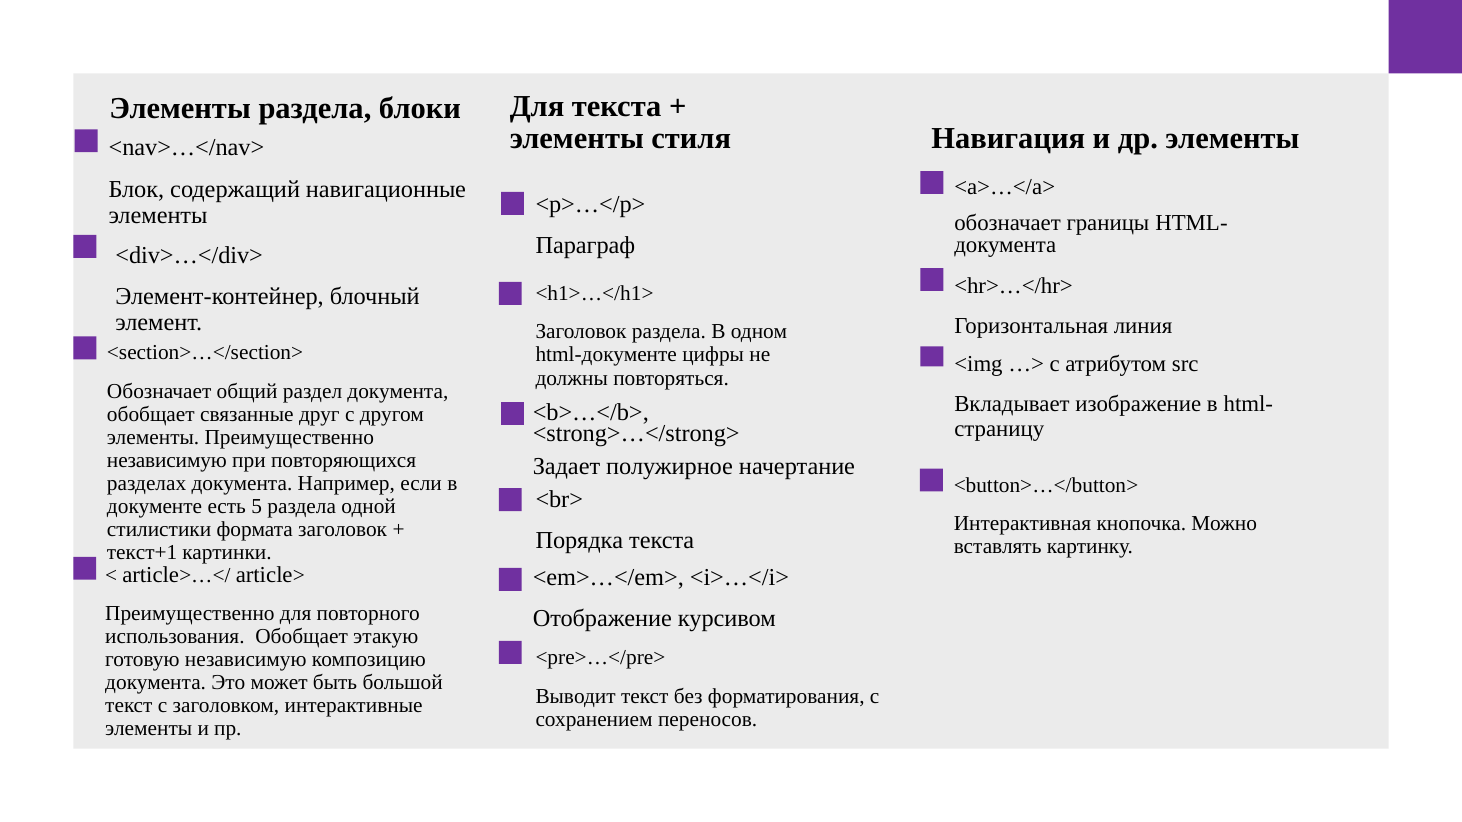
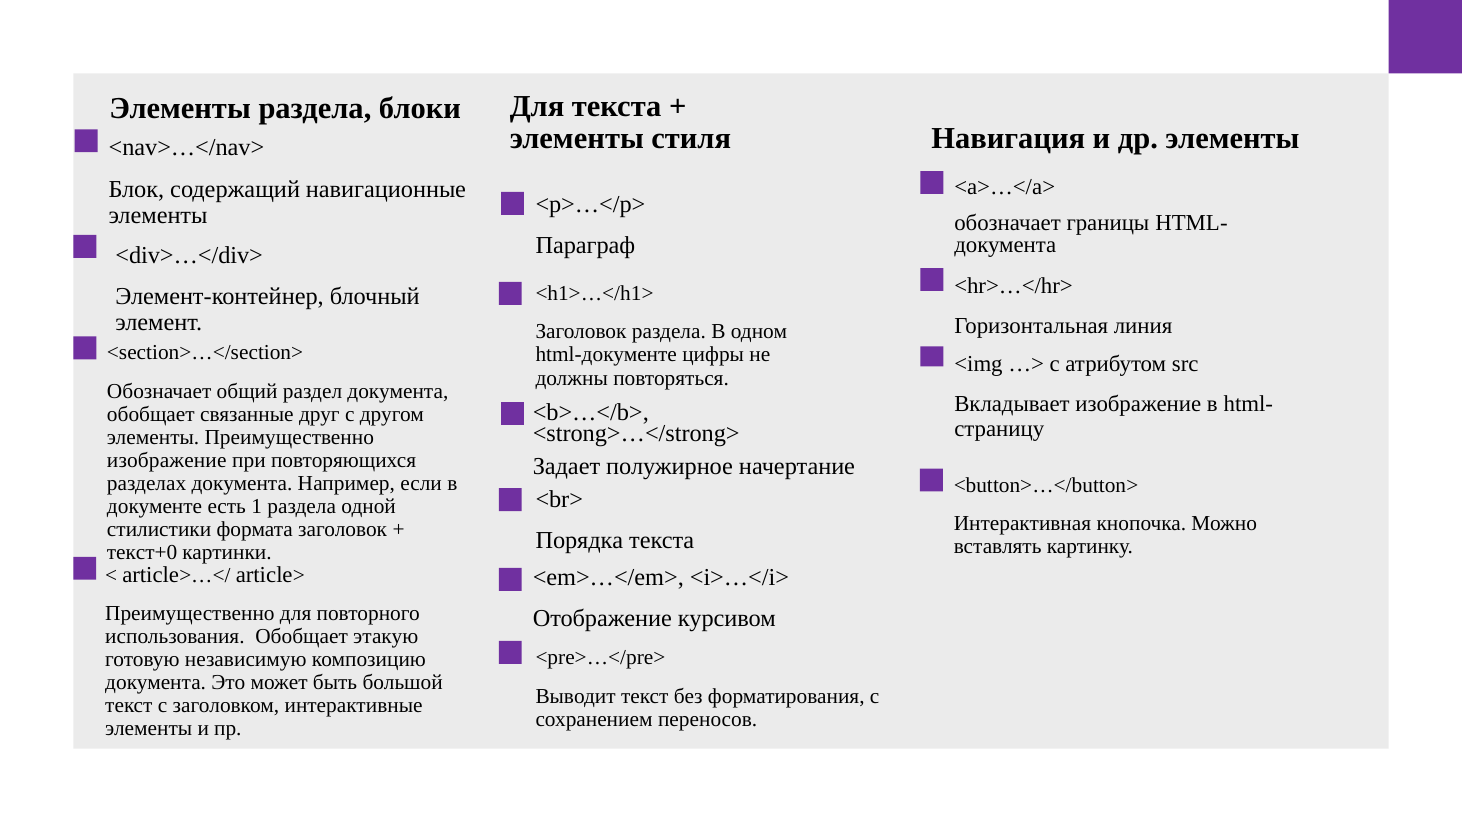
независимую at (167, 460): независимую -> изображение
5: 5 -> 1
текст+1: текст+1 -> текст+0
